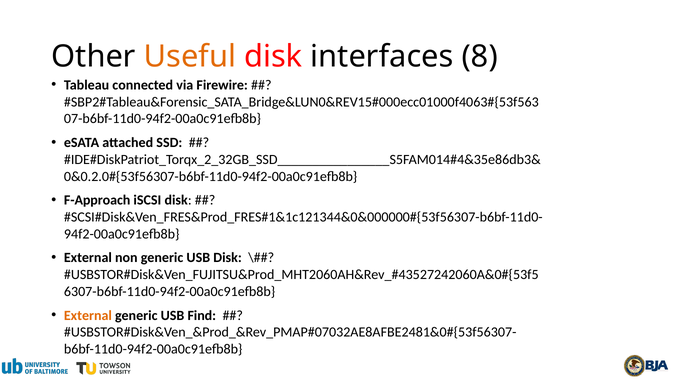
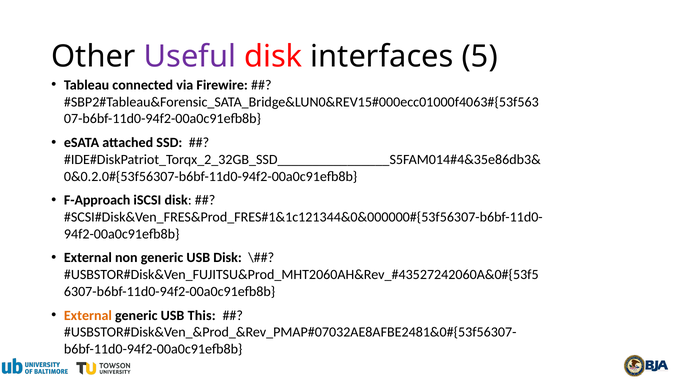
Useful colour: orange -> purple
8: 8 -> 5
Find: Find -> This
